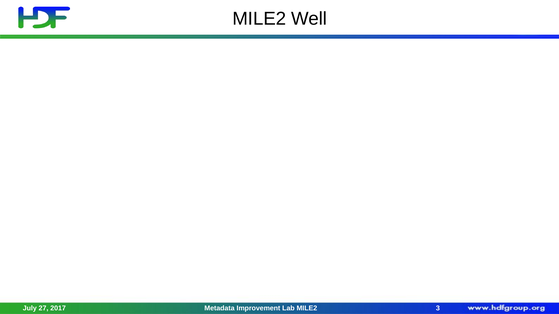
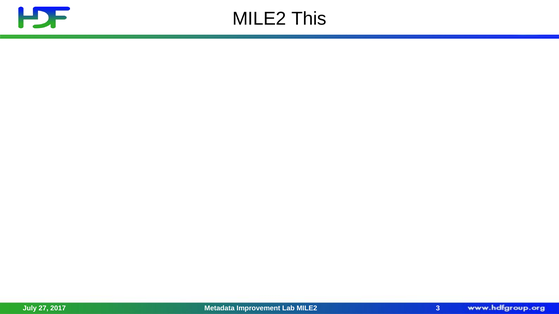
Well: Well -> This
